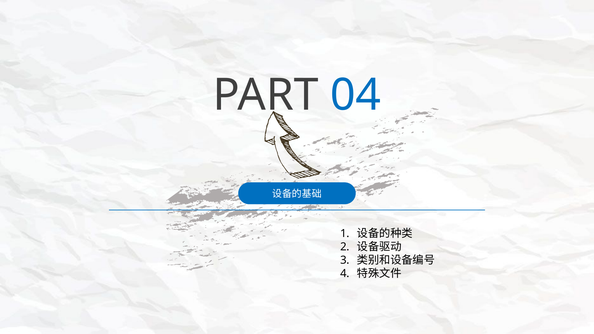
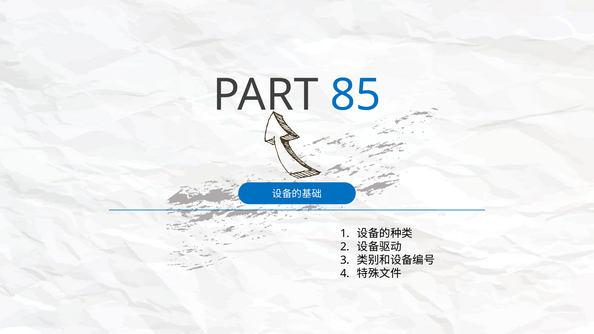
04: 04 -> 85
